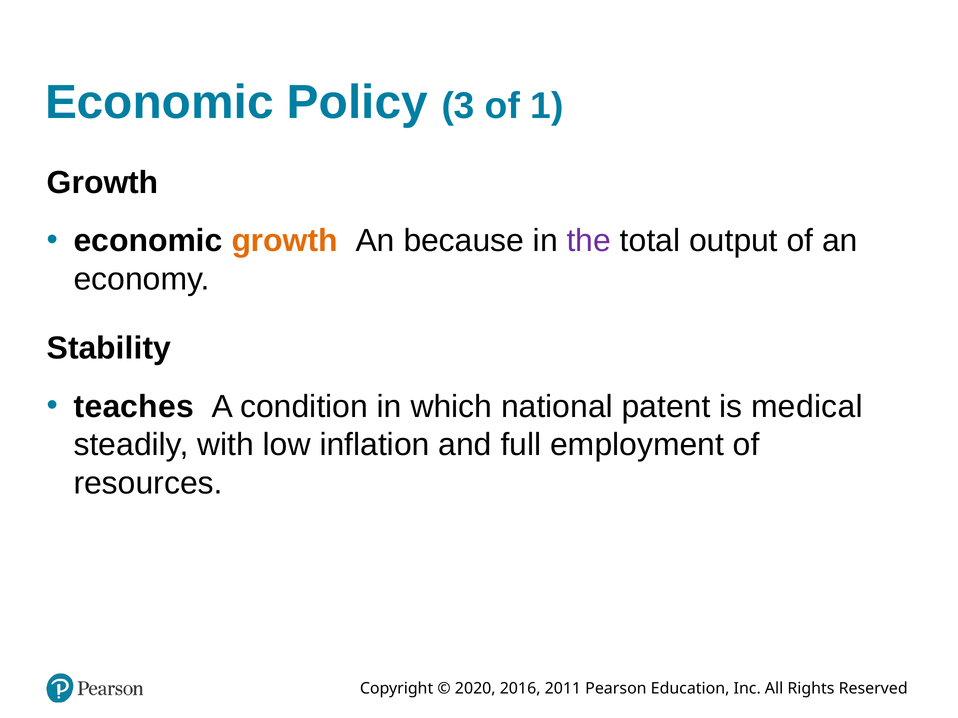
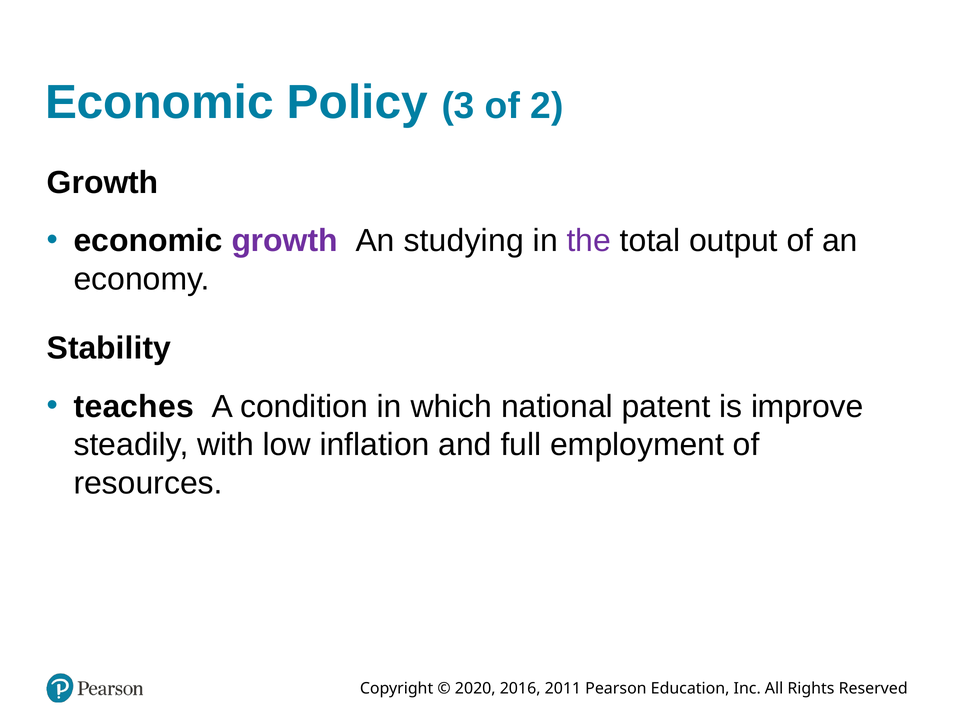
1: 1 -> 2
growth at (285, 241) colour: orange -> purple
because: because -> studying
medical: medical -> improve
